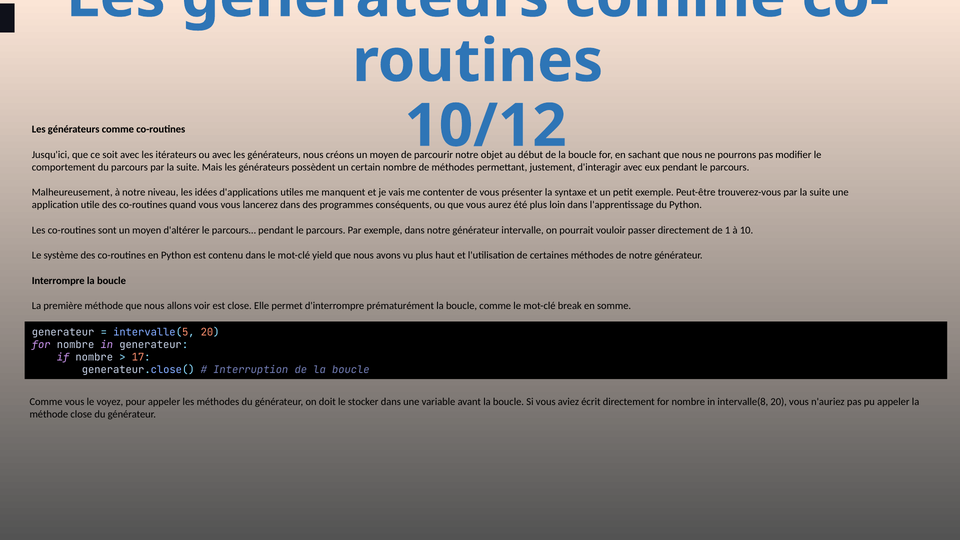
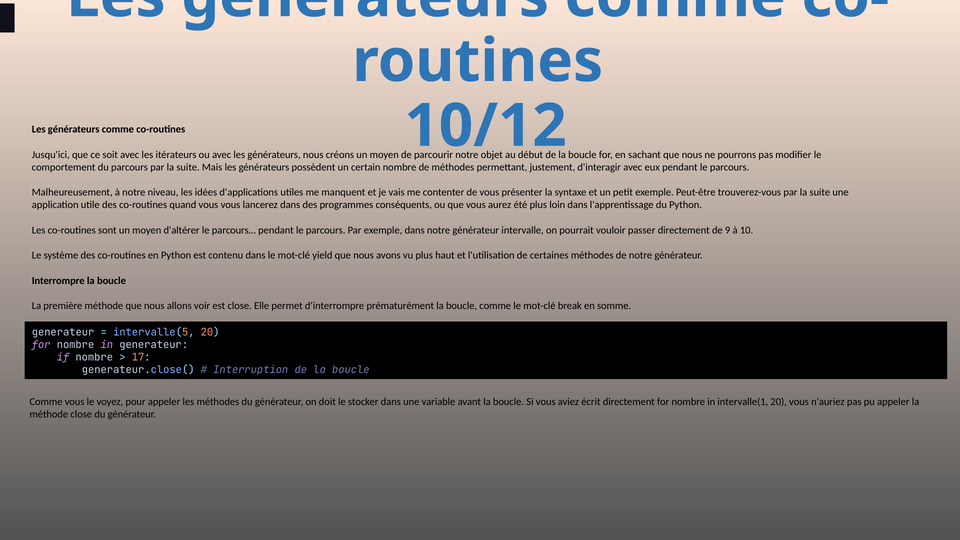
1: 1 -> 9
intervalle(8: intervalle(8 -> intervalle(1
